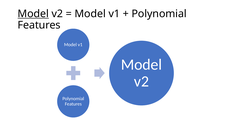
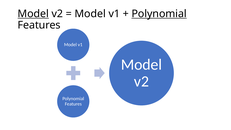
Polynomial at (159, 14) underline: none -> present
